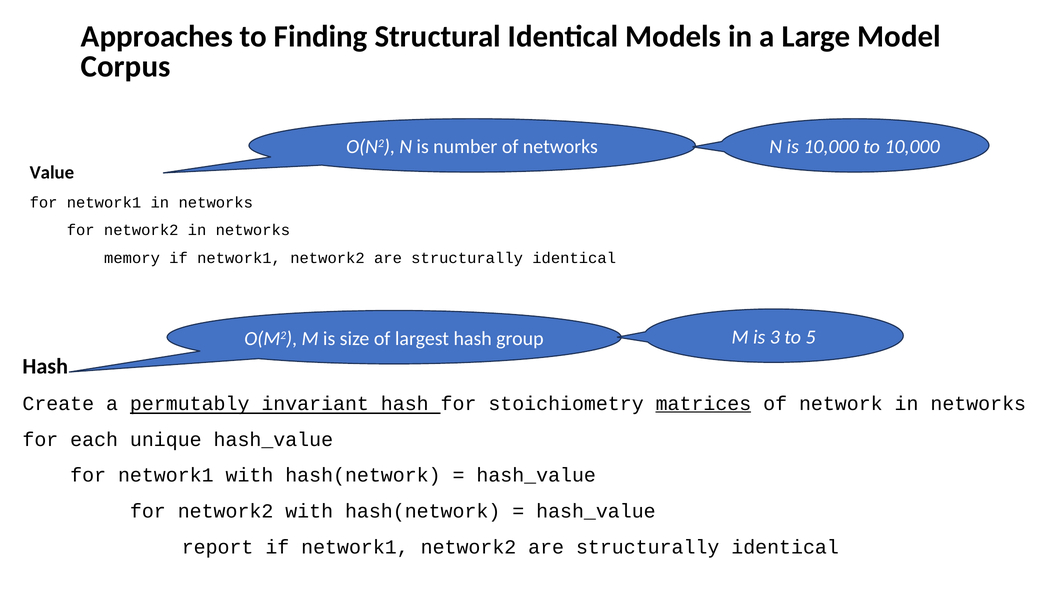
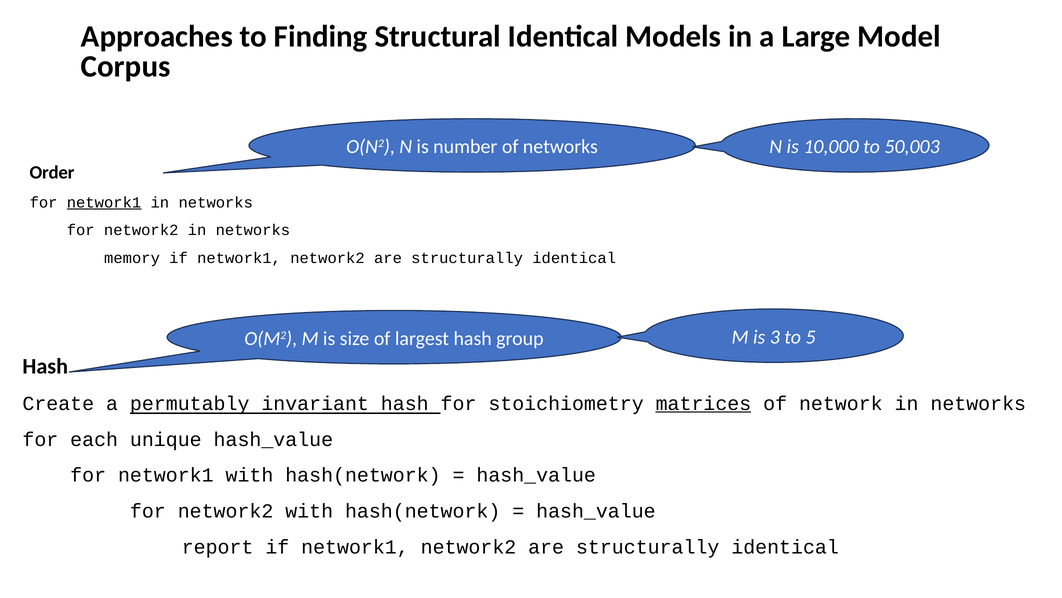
to 10,000: 10,000 -> 50,003
Value: Value -> Order
network1 at (104, 202) underline: none -> present
